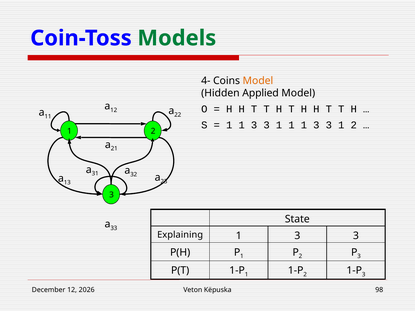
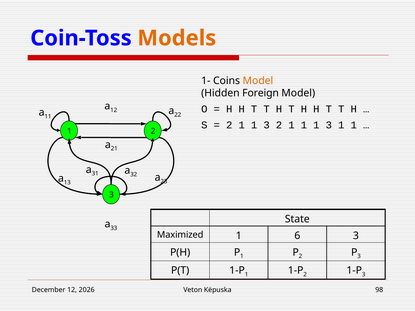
Models colour: green -> orange
4-: 4- -> 1-
Applied: Applied -> Foreign
1 at (229, 125): 1 -> 2
3 at (254, 125): 3 -> 1
1 at (279, 125): 1 -> 2
3 at (316, 125): 3 -> 1
3 1 2: 2 -> 1
Explaining: Explaining -> Maximized
3 at (297, 236): 3 -> 6
